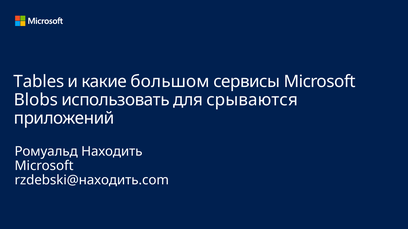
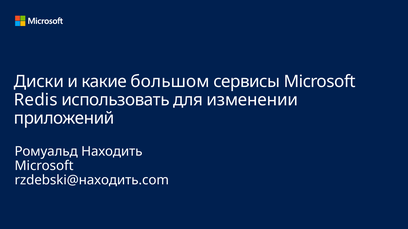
Tables: Tables -> Диски
Blobs: Blobs -> Redis
срываются: срываются -> изменении
